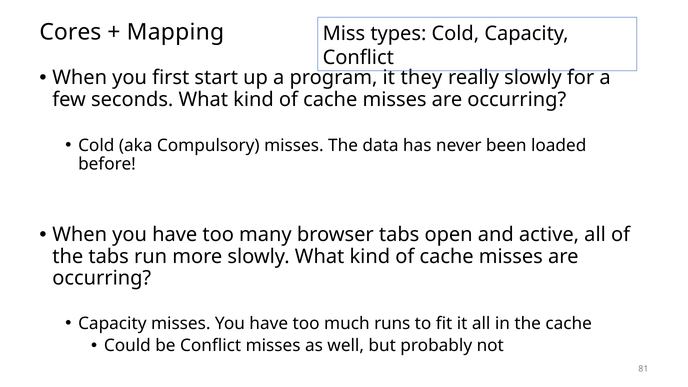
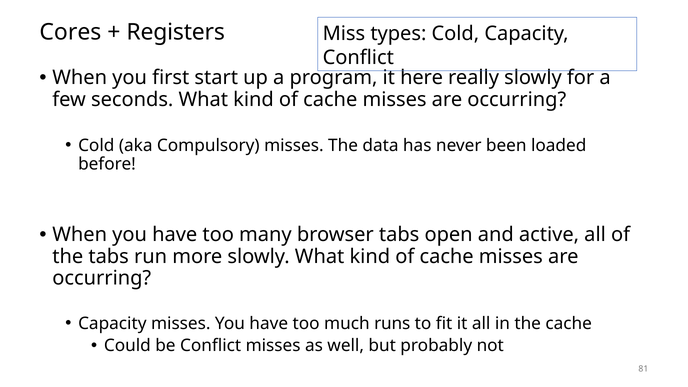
Mapping: Mapping -> Registers
they: they -> here
